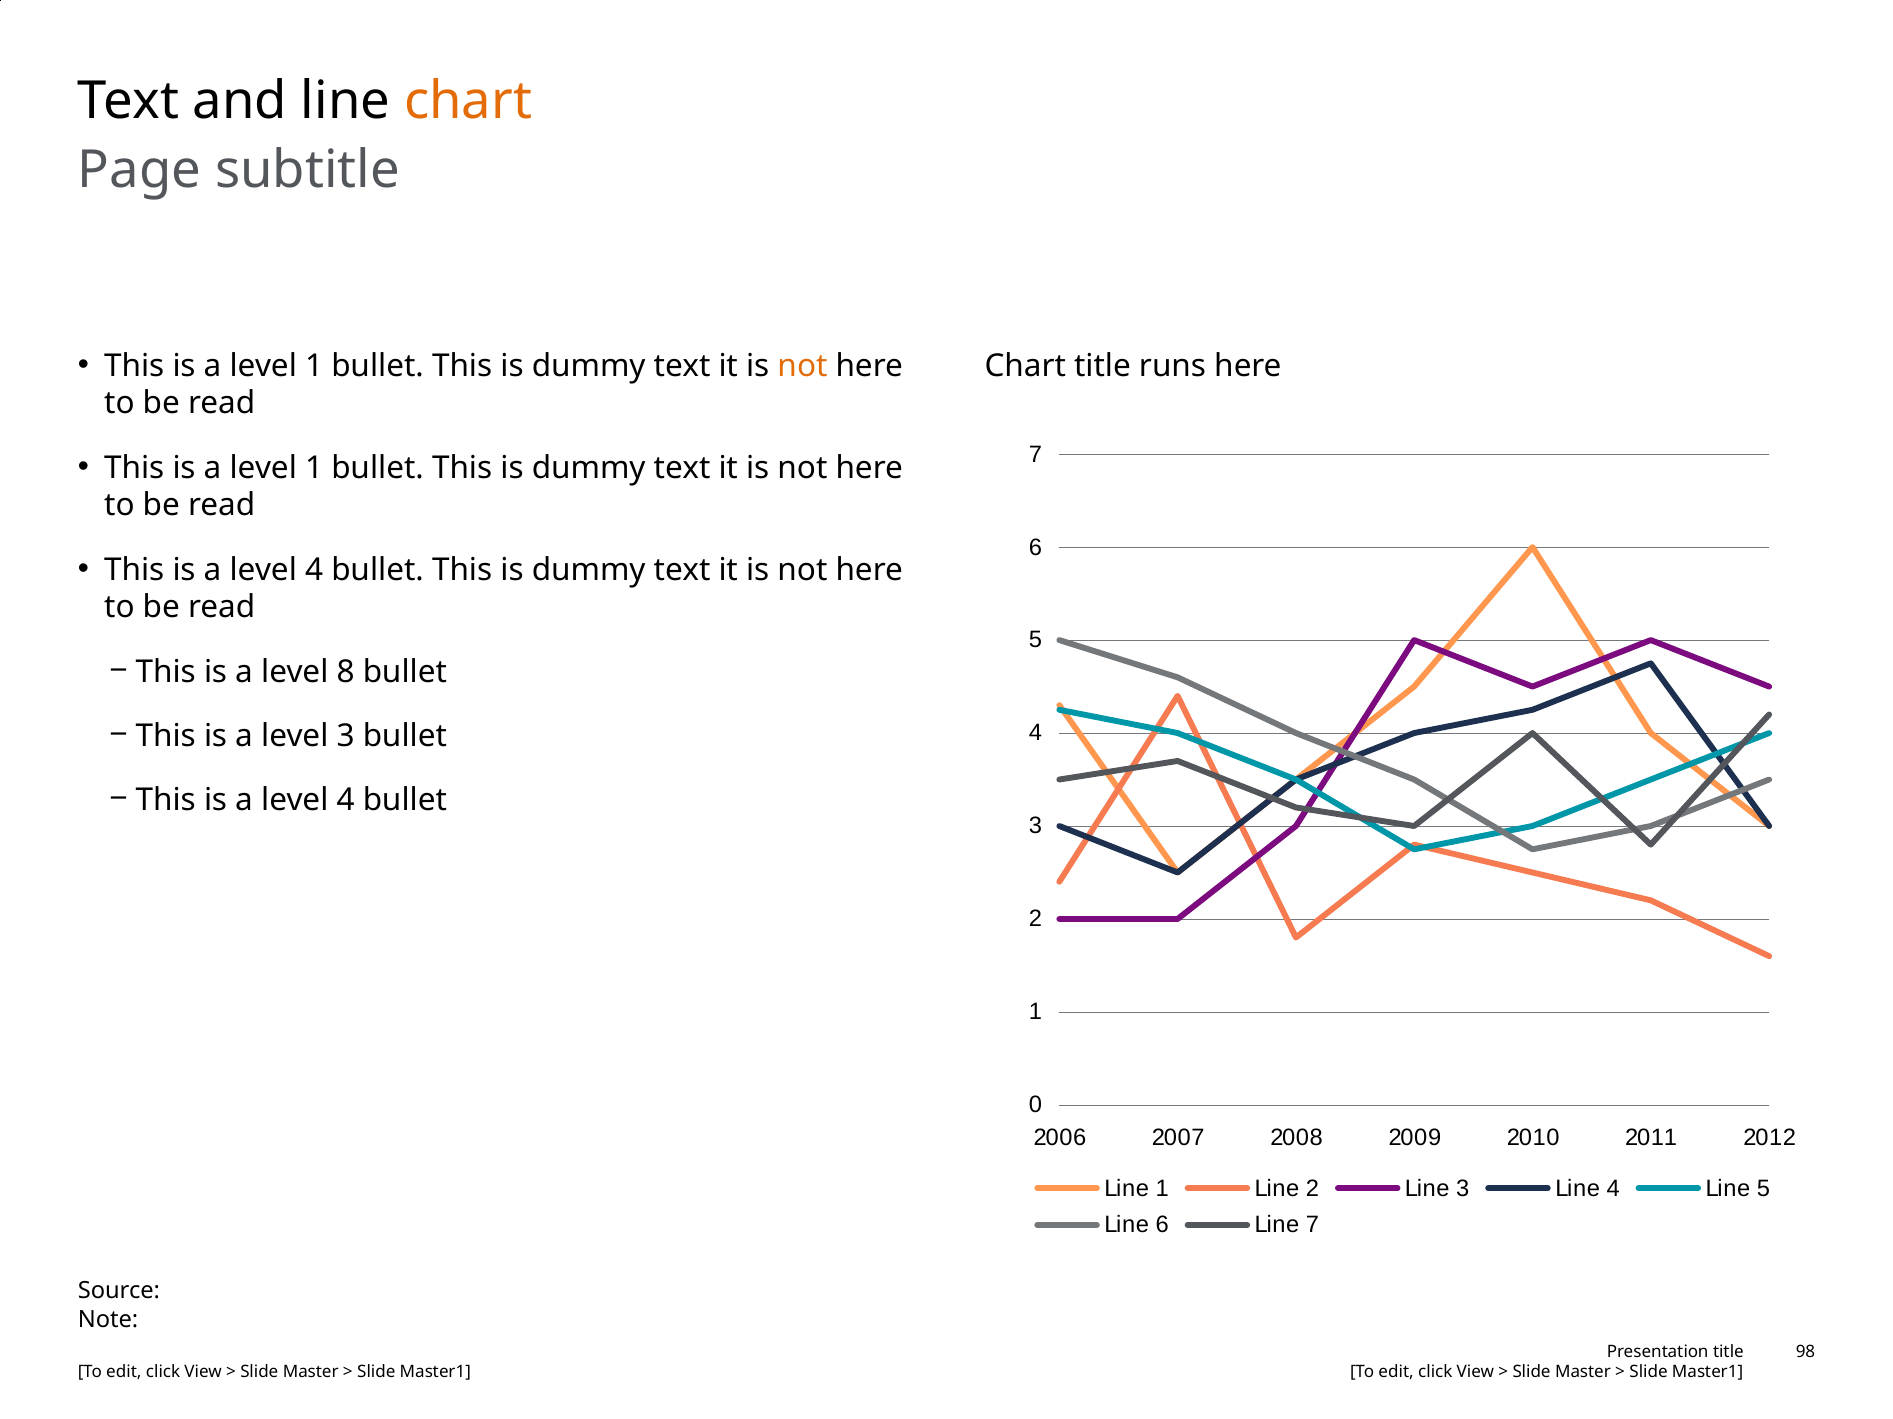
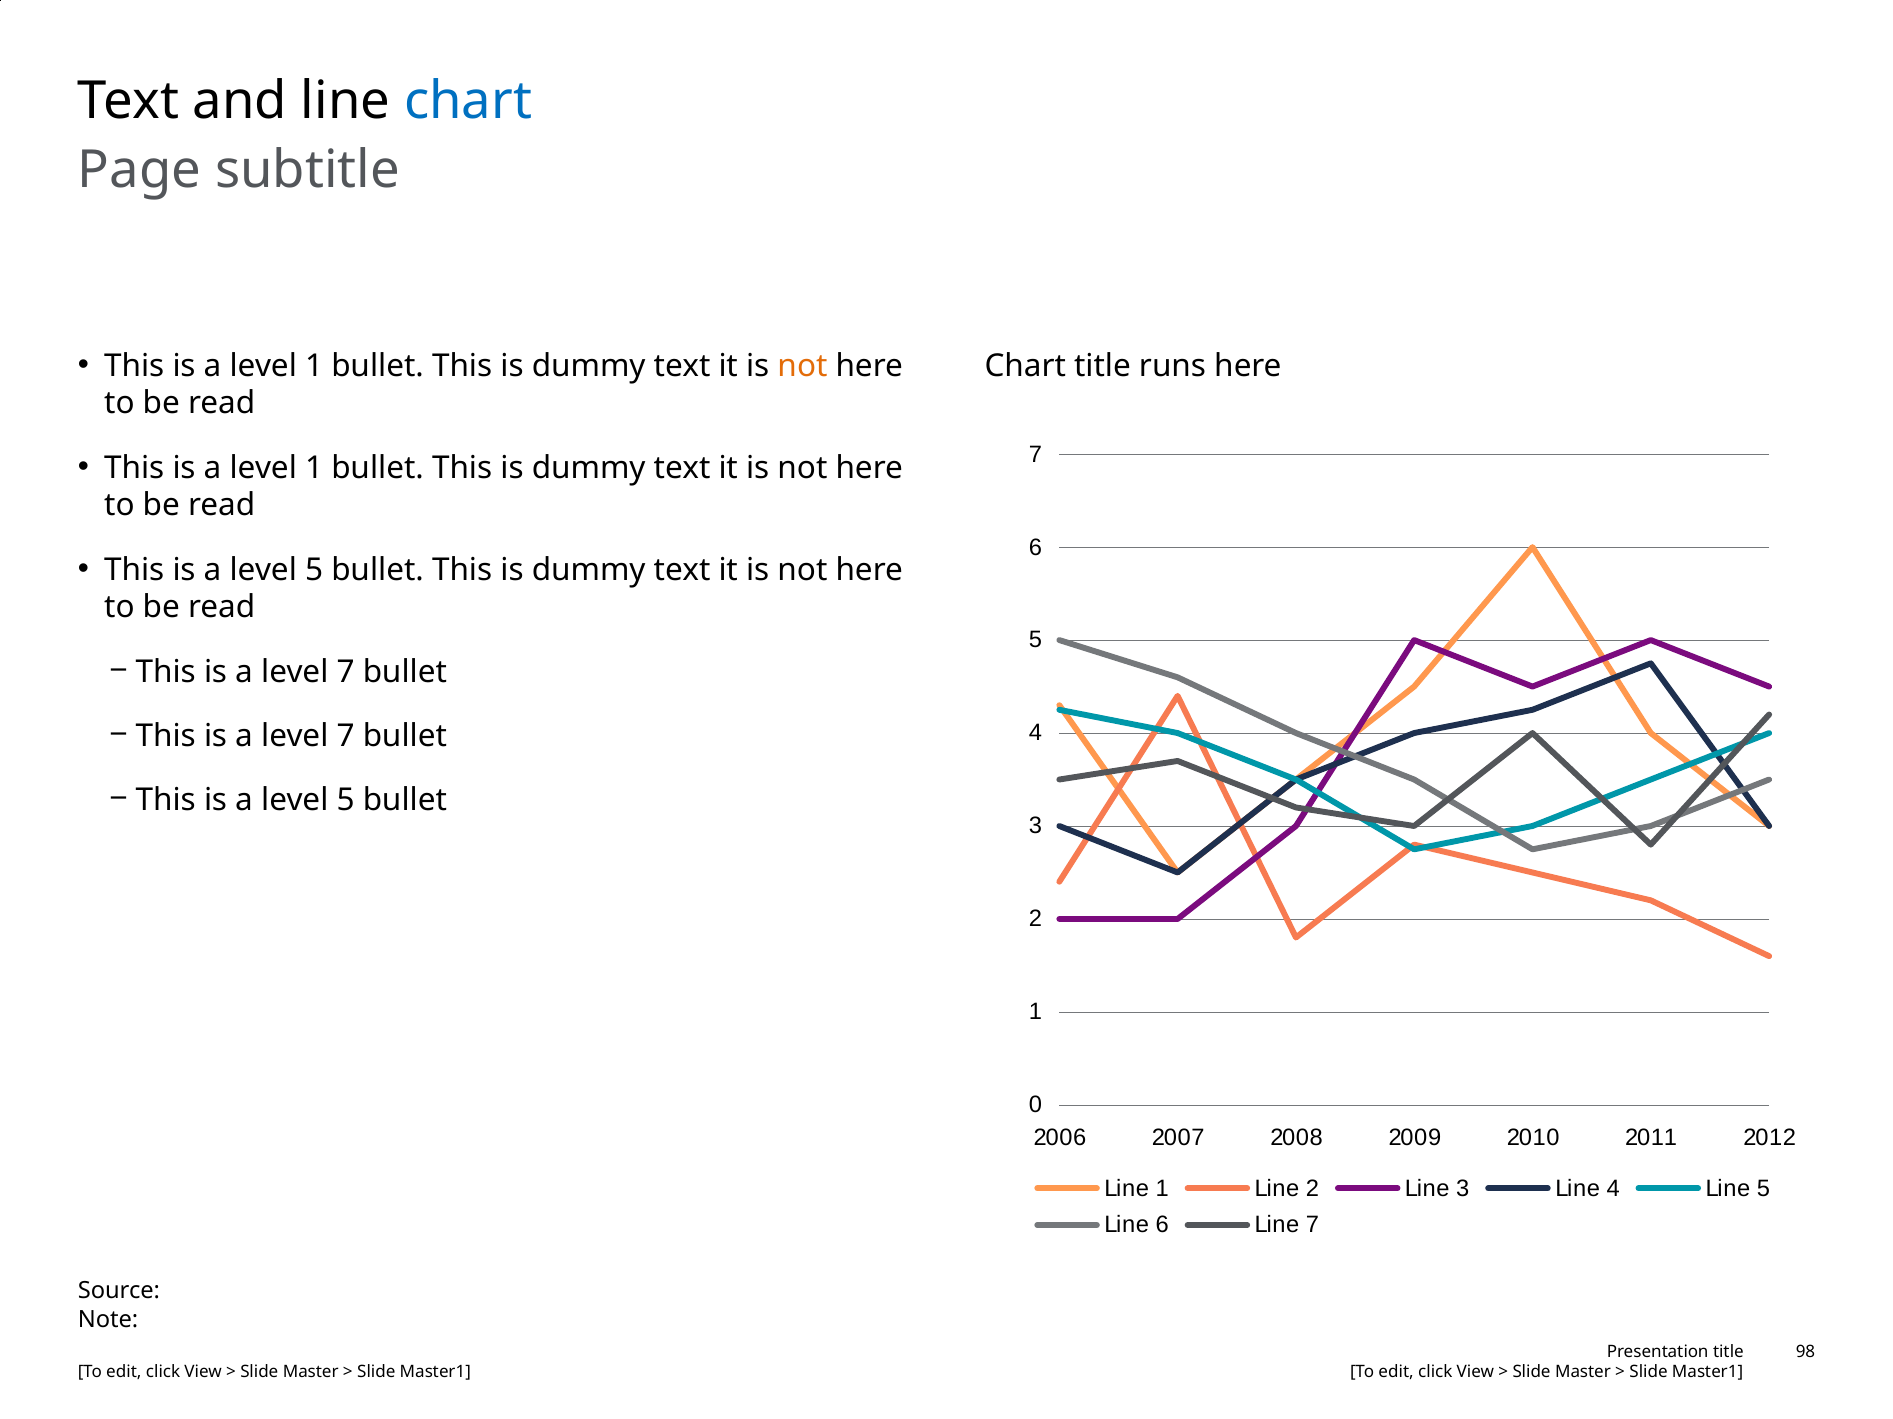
chart at (468, 101) colour: orange -> blue
4 at (314, 570): 4 -> 5
8 at (346, 672): 8 -> 7
3 at (346, 736): 3 -> 7
4 at (346, 800): 4 -> 5
